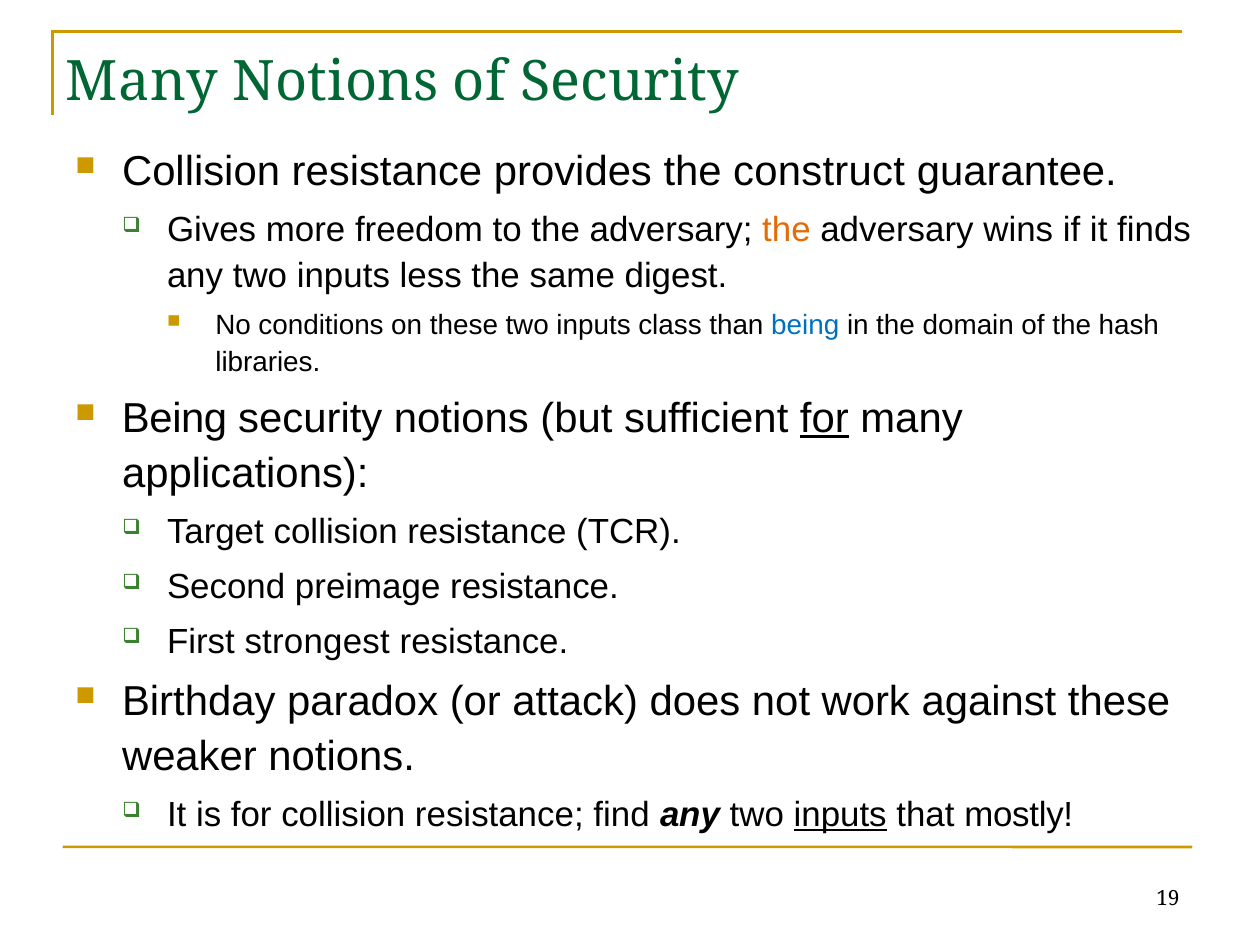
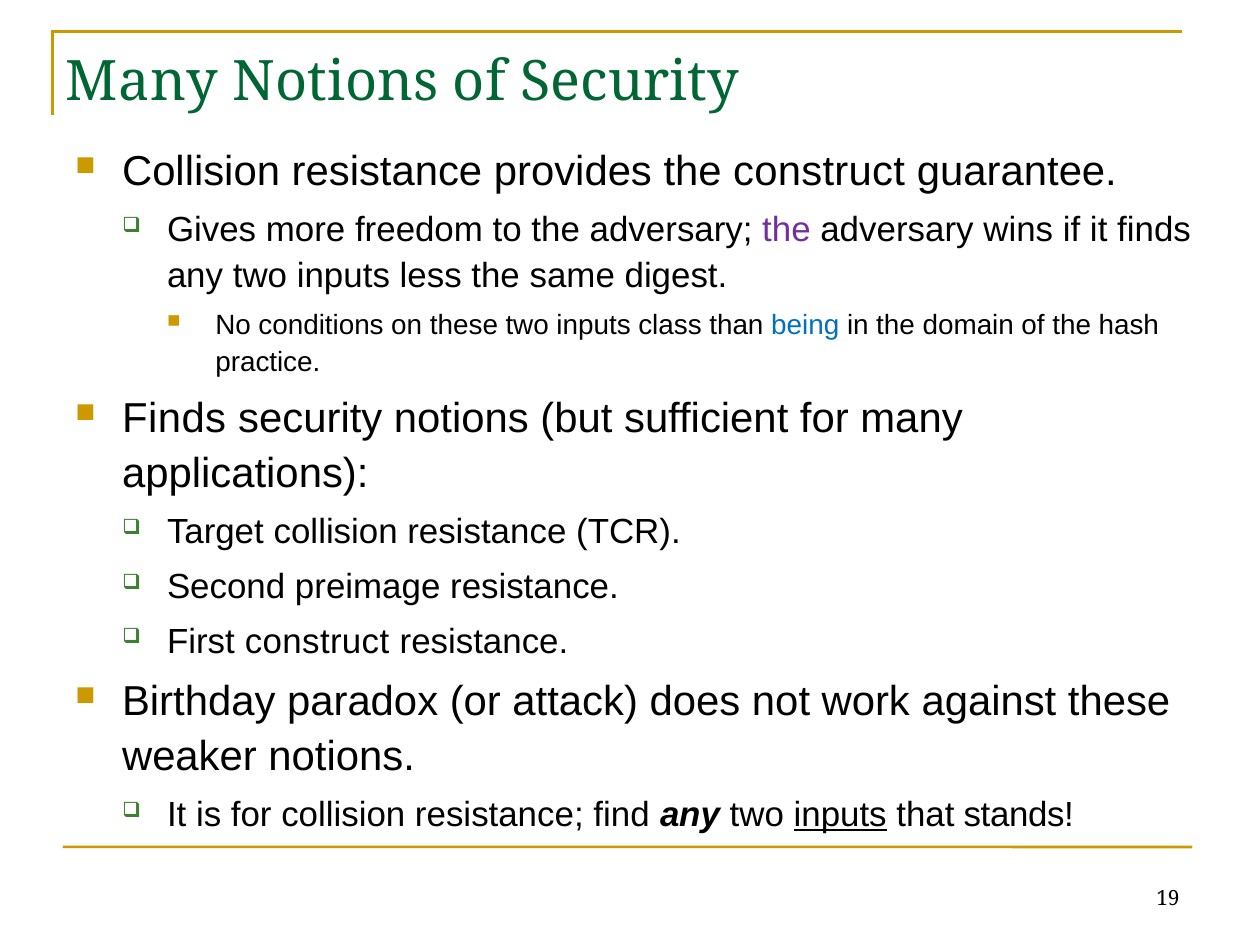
the at (786, 230) colour: orange -> purple
libraries: libraries -> practice
Being at (175, 419): Being -> Finds
for at (824, 419) underline: present -> none
First strongest: strongest -> construct
mostly: mostly -> stands
